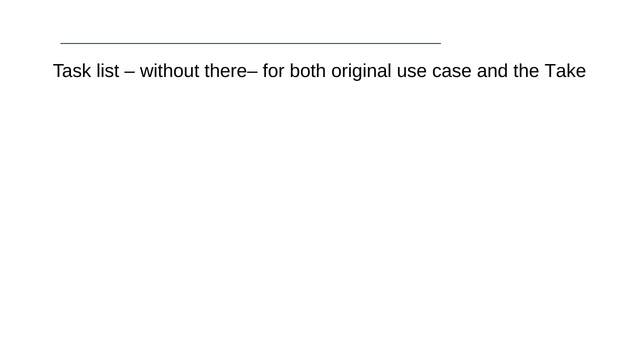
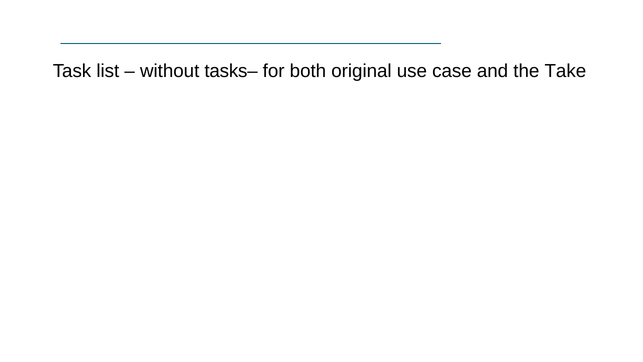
there–: there– -> tasks–
